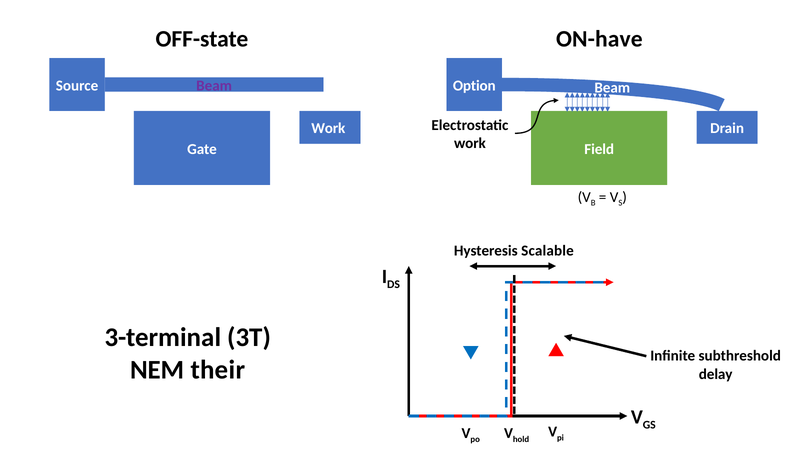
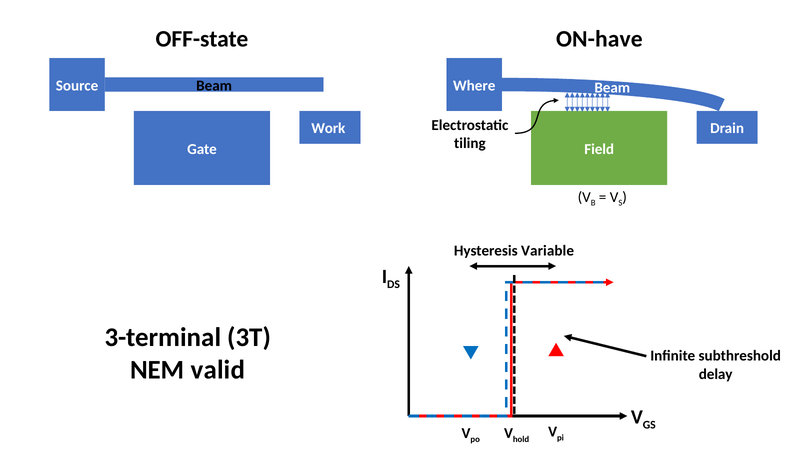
Beam at (214, 86) colour: purple -> black
Option: Option -> Where
work at (470, 143): work -> tiling
Scalable: Scalable -> Variable
their: their -> valid
